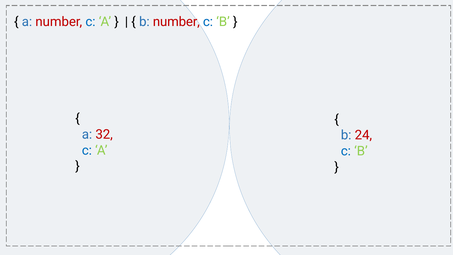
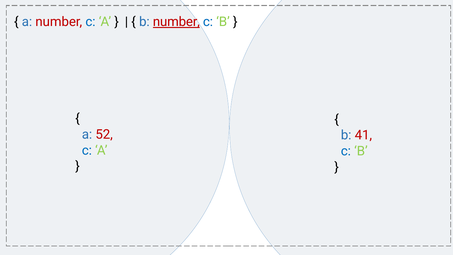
number at (176, 22) underline: none -> present
32: 32 -> 52
24: 24 -> 41
